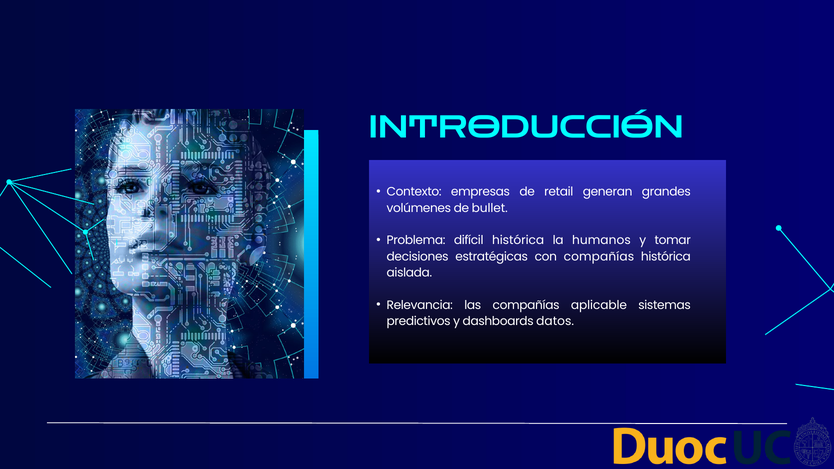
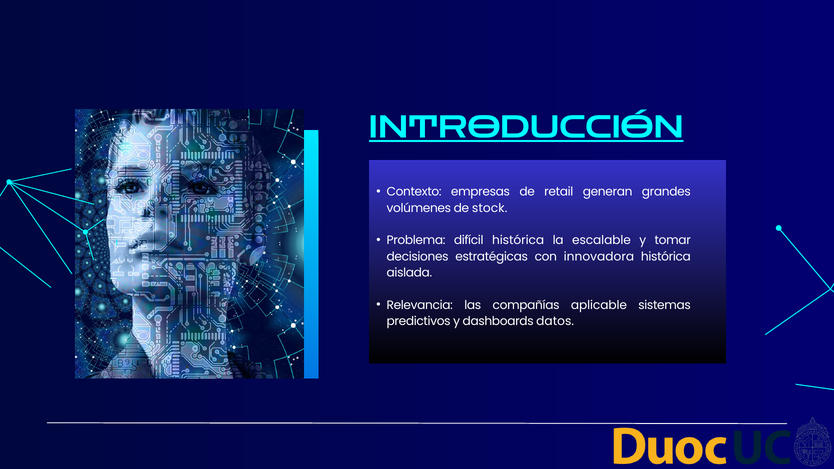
INTRODUCCIÓN underline: none -> present
bullet: bullet -> stock
humanos: humanos -> escalable
con compañías: compañías -> innovadora
